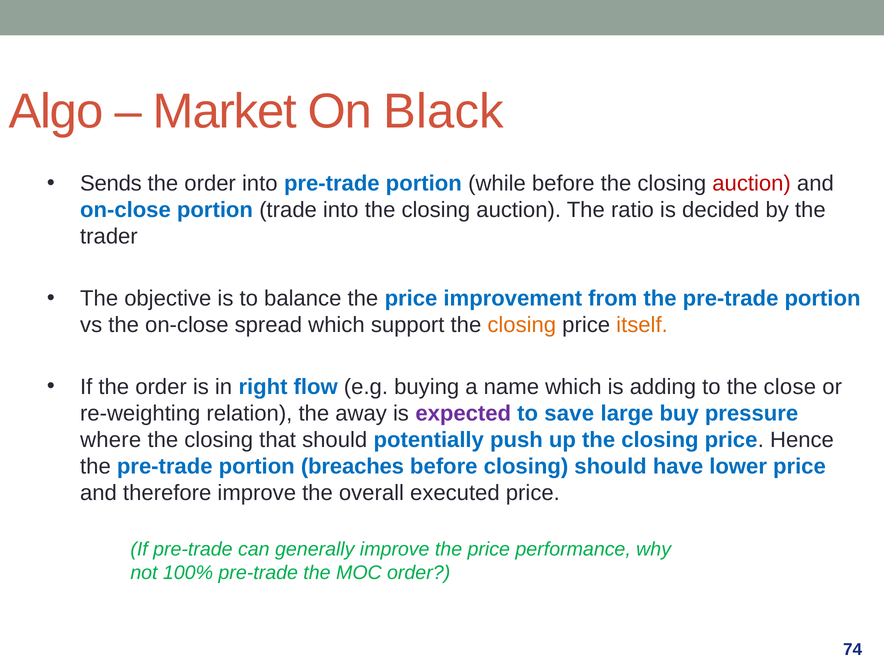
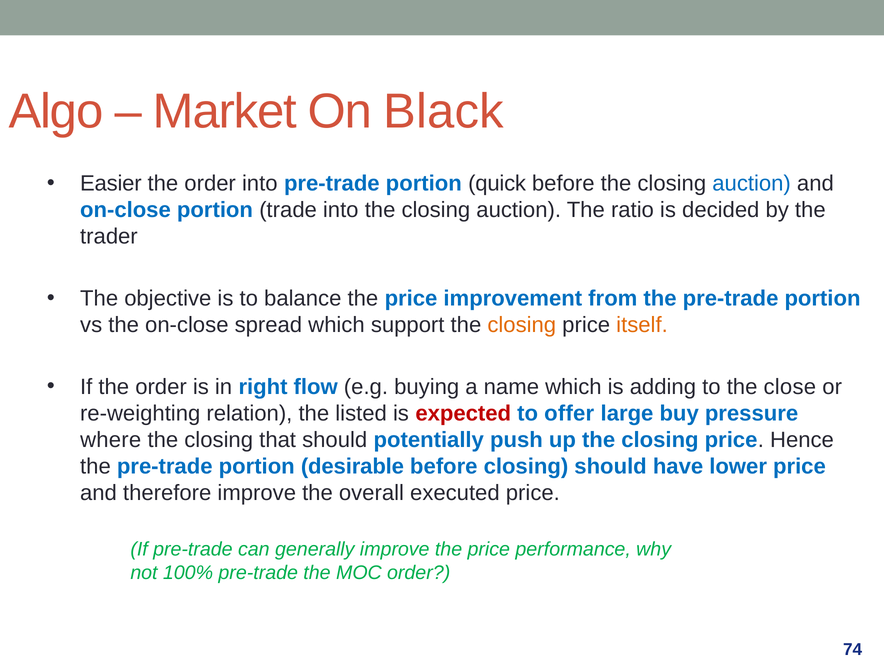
Sends: Sends -> Easier
while: while -> quick
auction at (752, 184) colour: red -> blue
away: away -> listed
expected colour: purple -> red
save: save -> offer
breaches: breaches -> desirable
